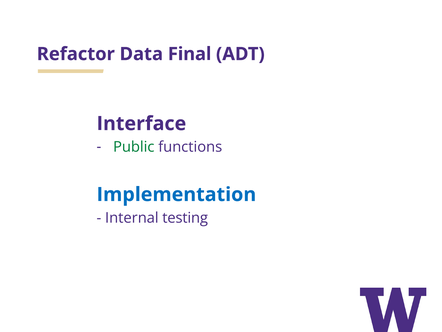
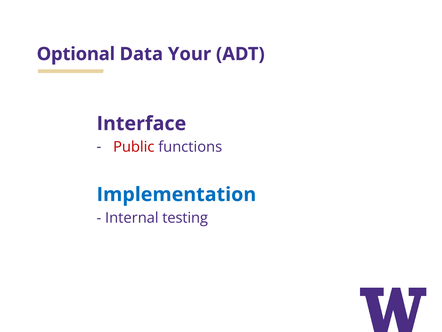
Refactor: Refactor -> Optional
Final: Final -> Your
Public colour: green -> red
